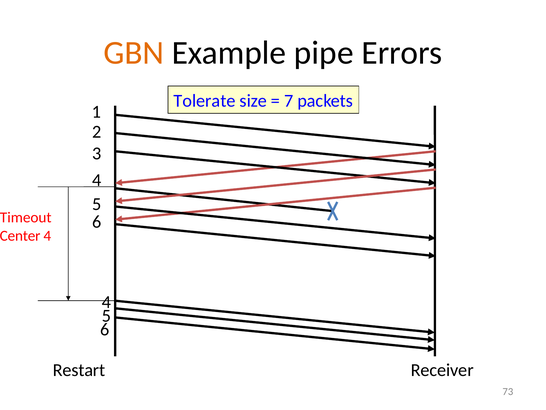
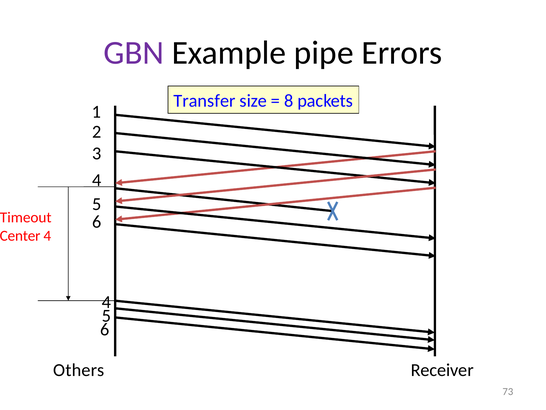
GBN colour: orange -> purple
Tolerate: Tolerate -> Transfer
7: 7 -> 8
Restart: Restart -> Others
